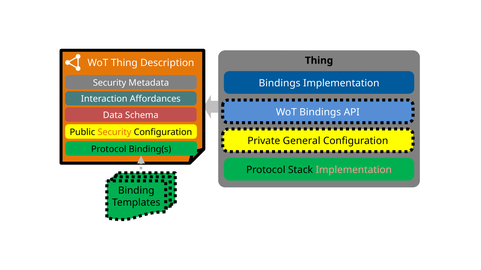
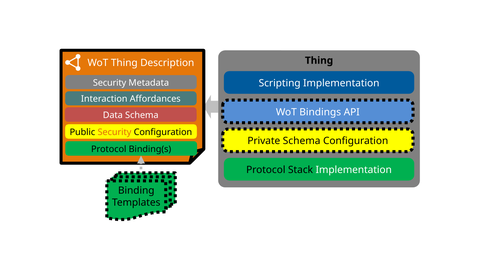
Bindings at (280, 83): Bindings -> Scripting
Private General: General -> Schema
Implementation at (354, 170) colour: pink -> white
